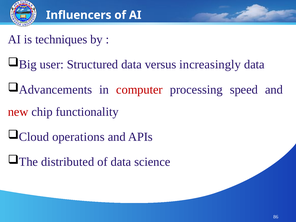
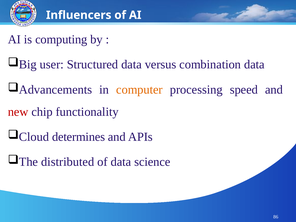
techniques: techniques -> computing
increasingly: increasingly -> combination
computer colour: red -> orange
operations: operations -> determines
